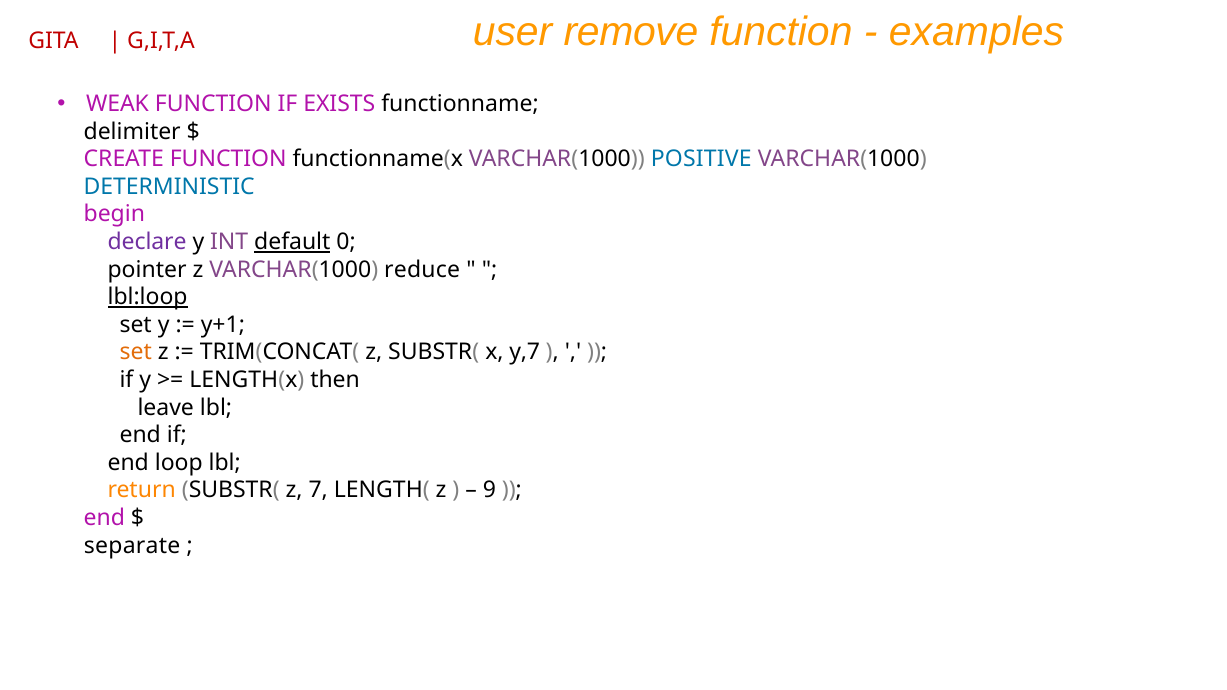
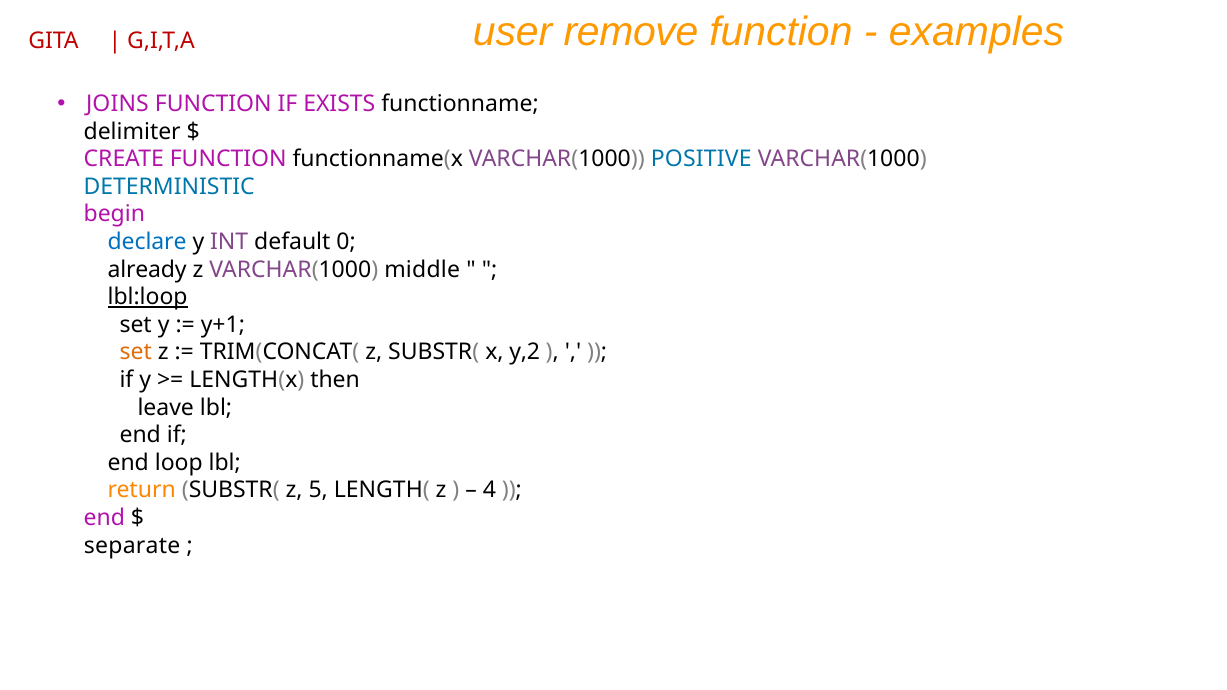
WEAK: WEAK -> JOINS
declare colour: purple -> blue
default underline: present -> none
pointer: pointer -> already
reduce: reduce -> middle
y,7: y,7 -> y,2
7: 7 -> 5
9: 9 -> 4
